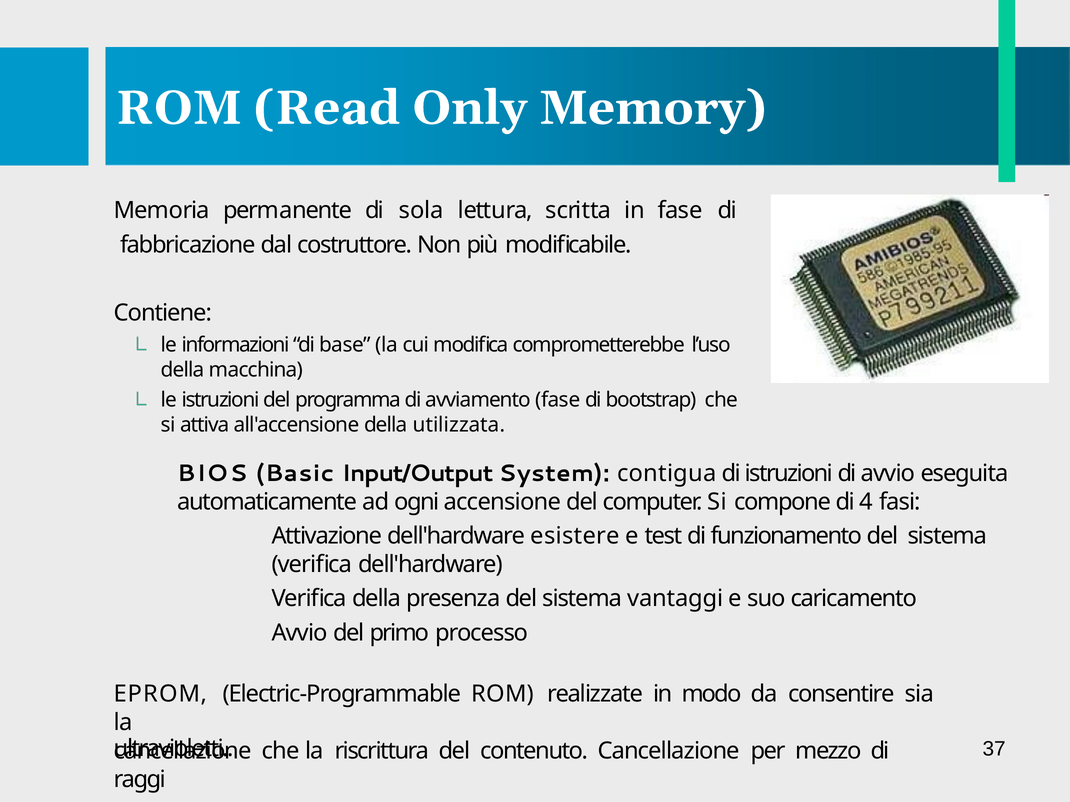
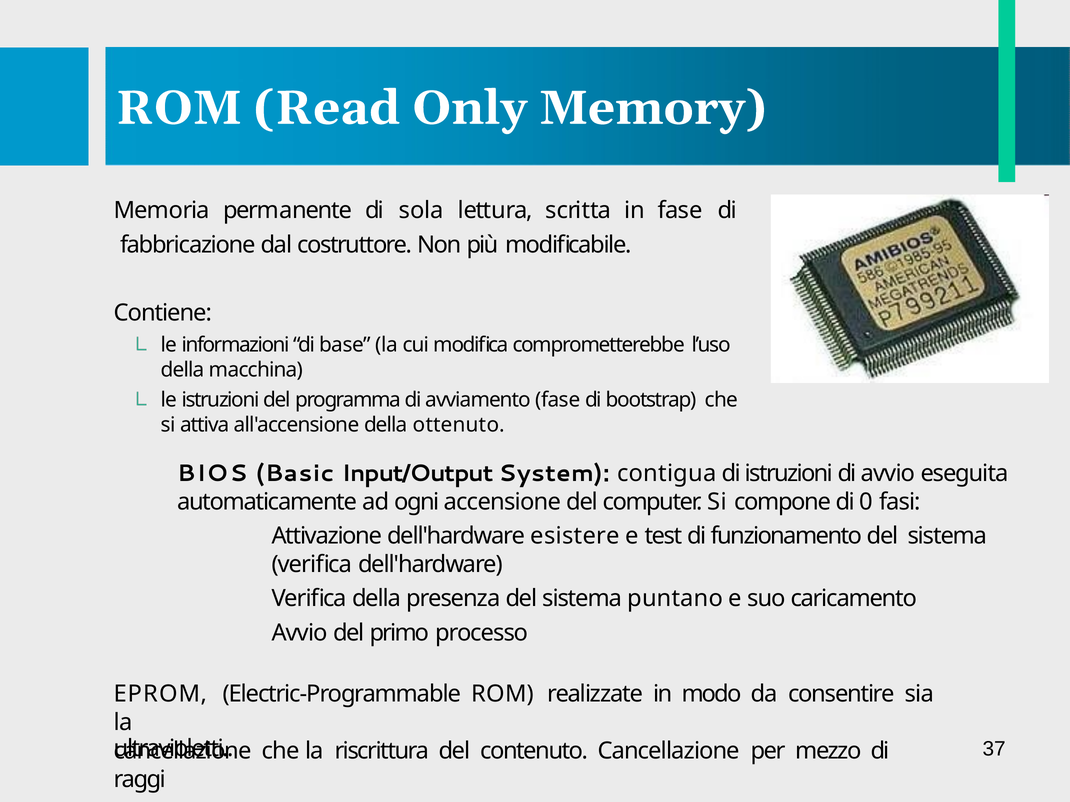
utilizzata: utilizzata -> ottenuto
4: 4 -> 0
vantaggi: vantaggi -> puntano
